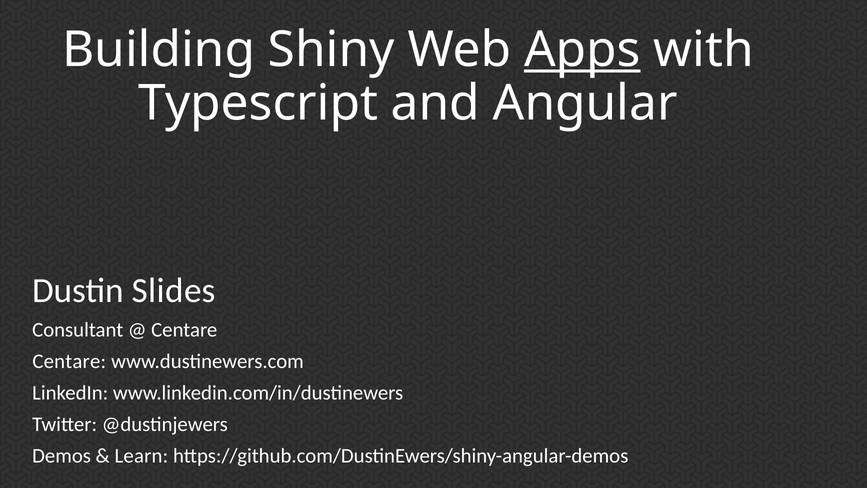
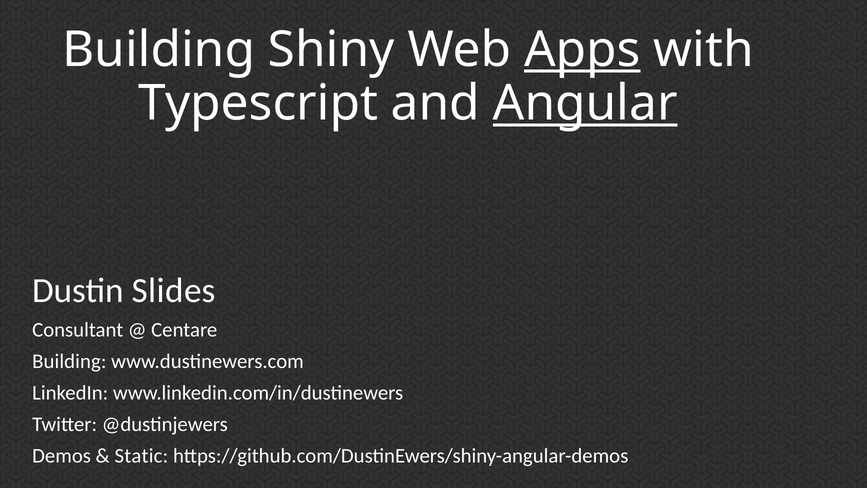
Angular underline: none -> present
Centare at (69, 361): Centare -> Building
Learn: Learn -> Static
